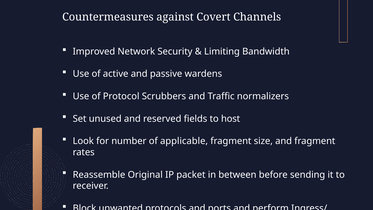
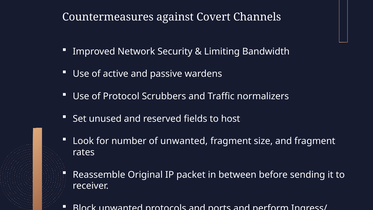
of applicable: applicable -> unwanted
